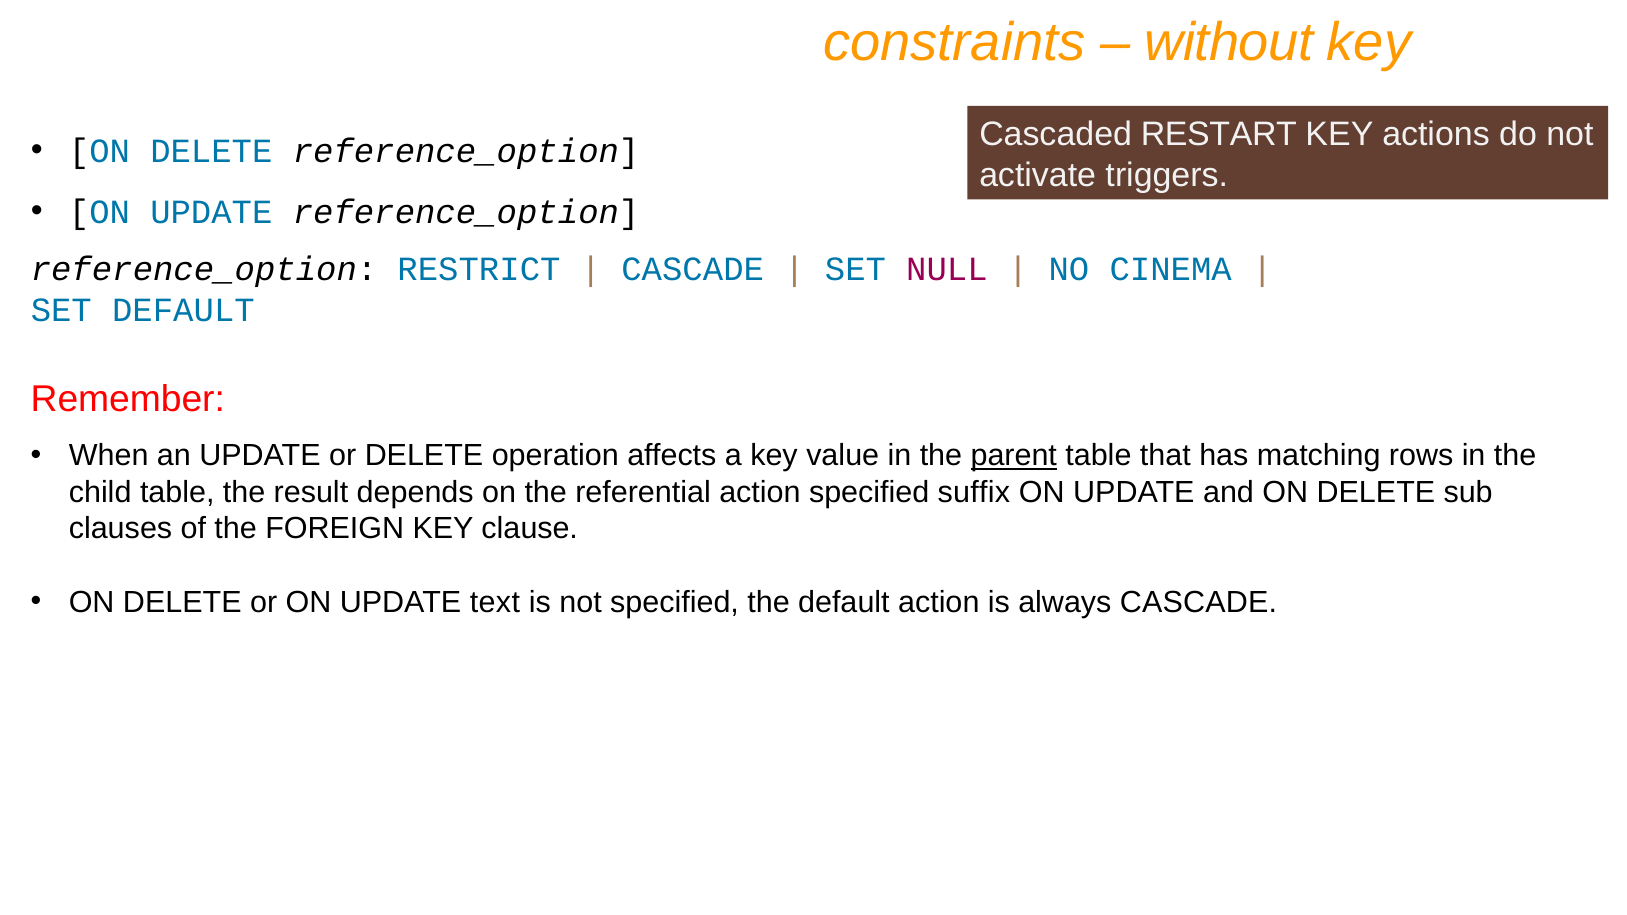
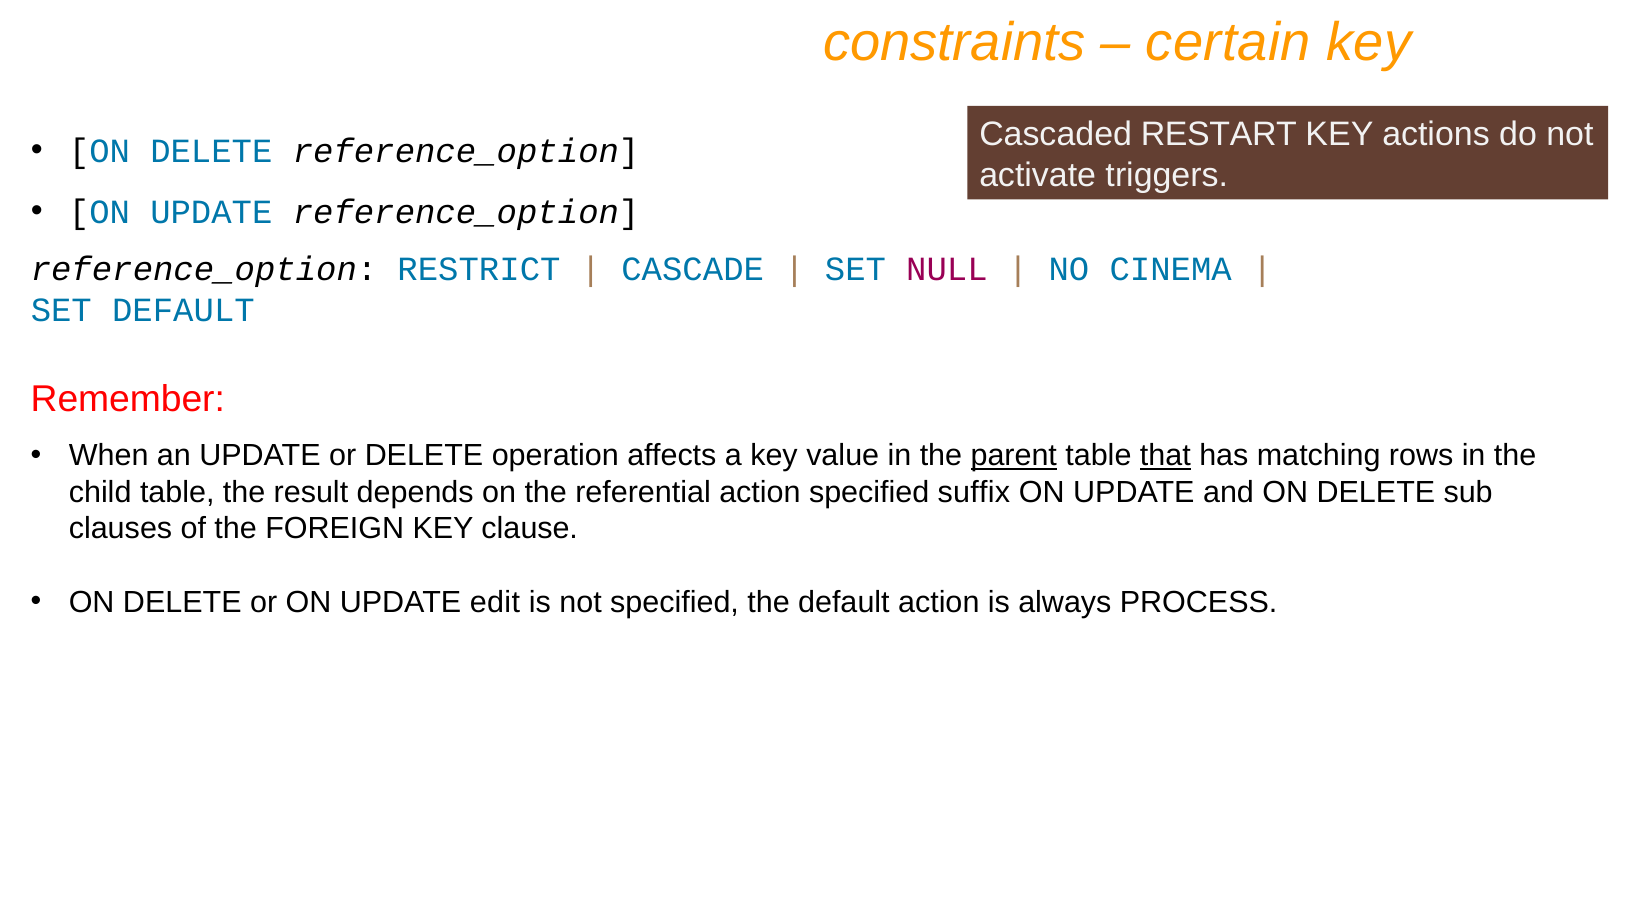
without: without -> certain
that underline: none -> present
text: text -> edit
always CASCADE: CASCADE -> PROCESS
